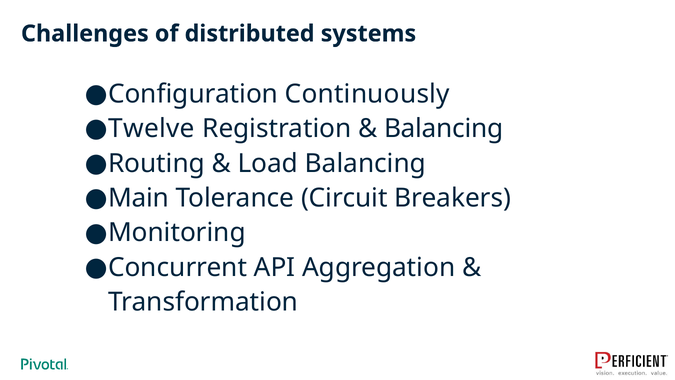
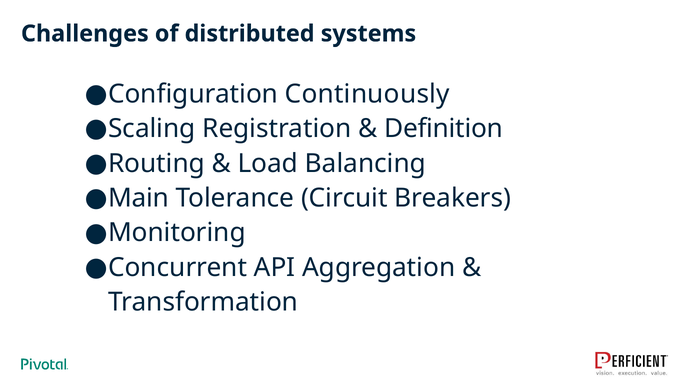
Twelve: Twelve -> Scaling
Balancing at (444, 129): Balancing -> Definition
